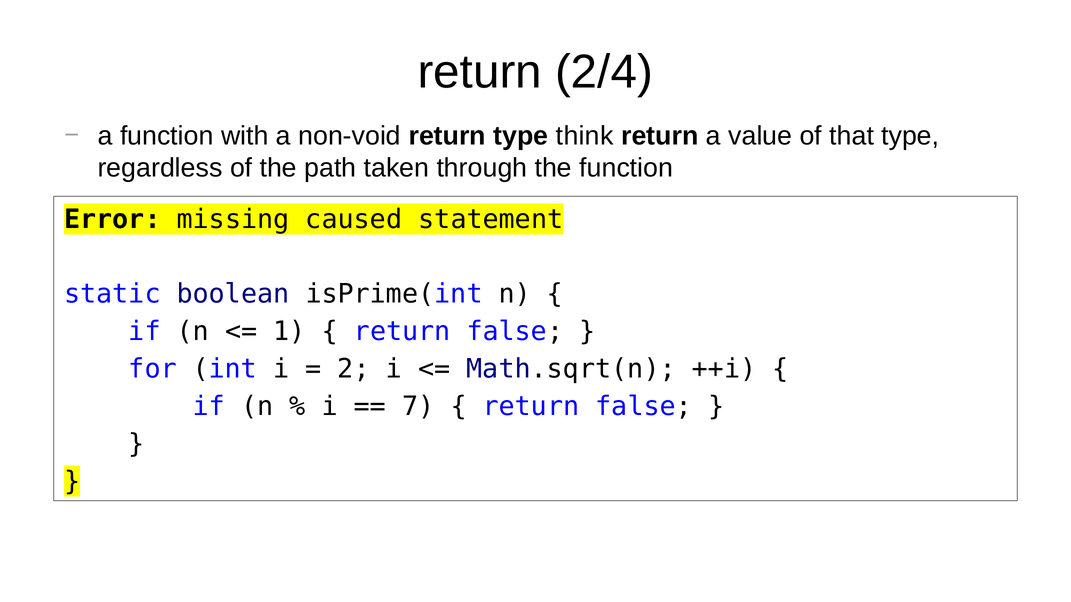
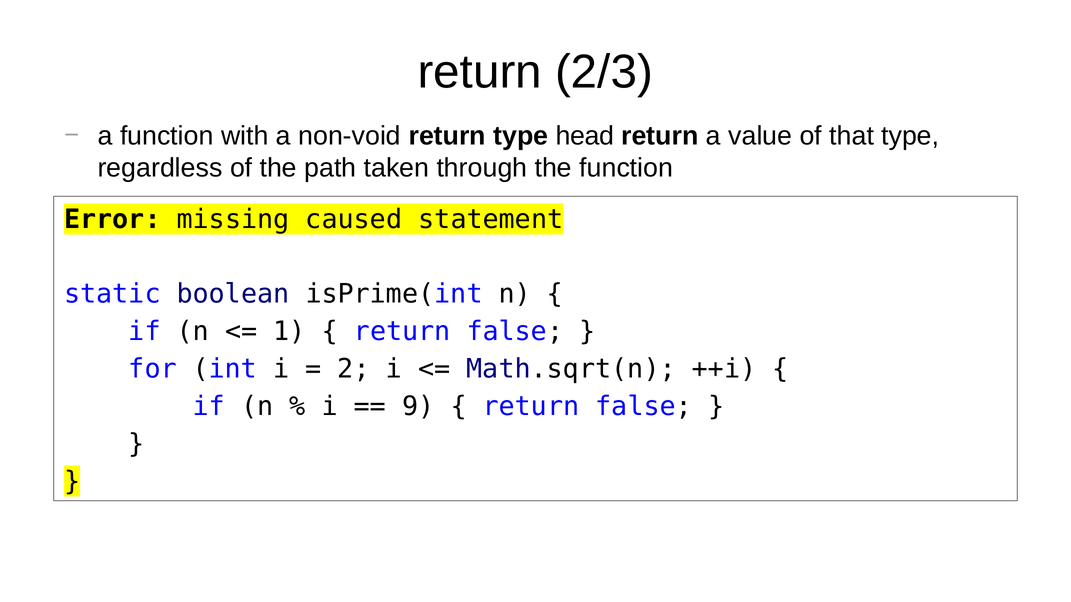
2/4: 2/4 -> 2/3
think: think -> head
7: 7 -> 9
